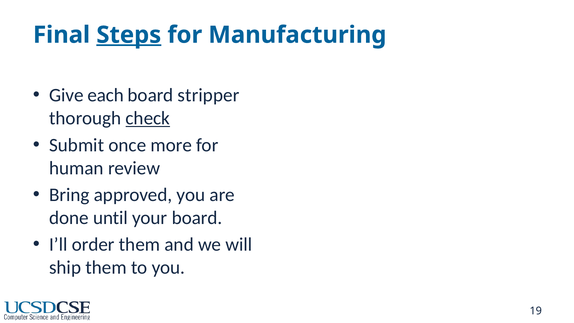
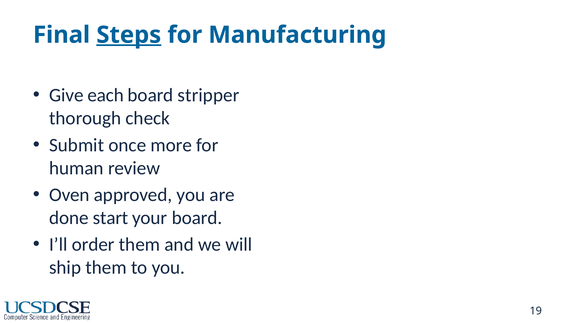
check underline: present -> none
Bring: Bring -> Oven
until: until -> start
